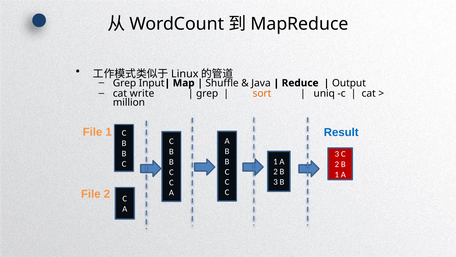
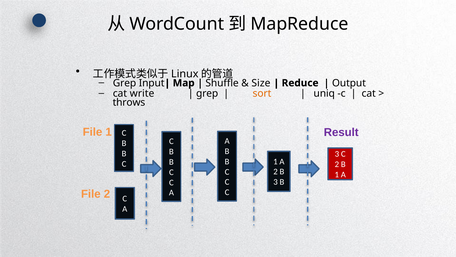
Java: Java -> Size
million: million -> throws
Result colour: blue -> purple
